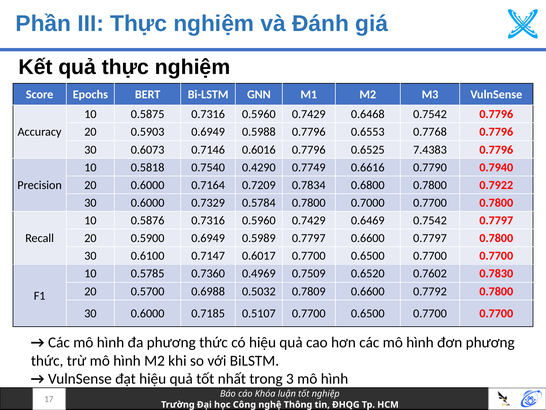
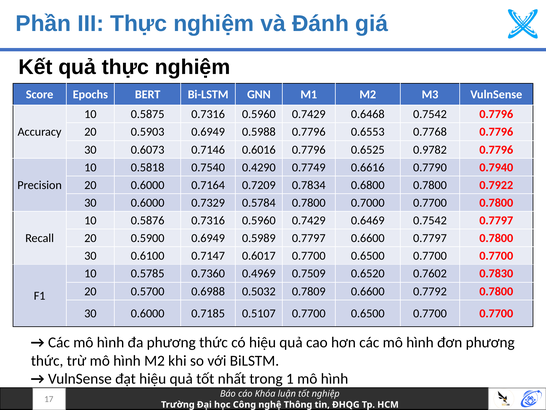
7.4383: 7.4383 -> 0.9782
3: 3 -> 1
